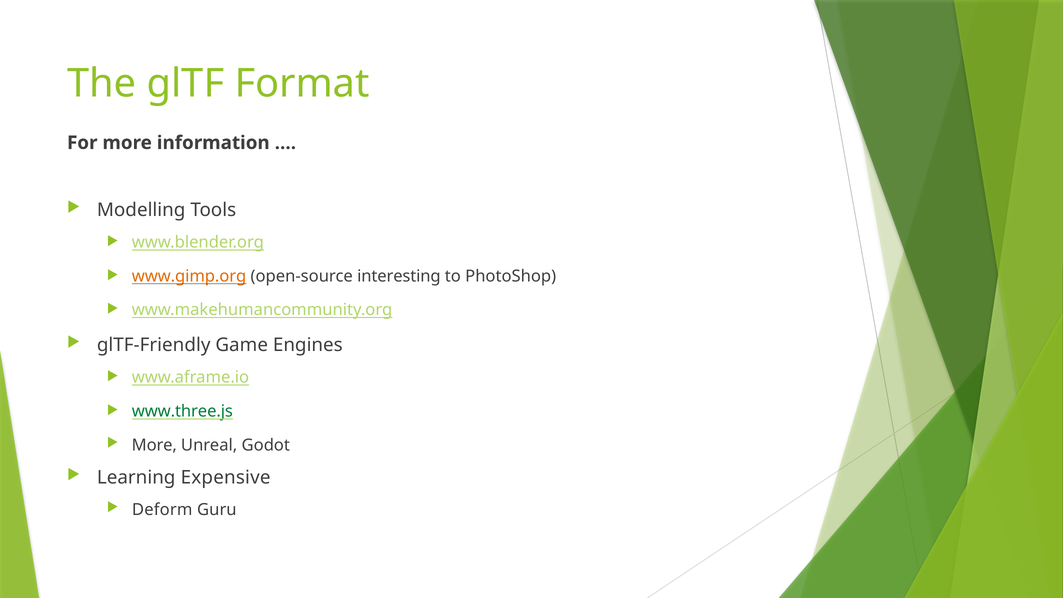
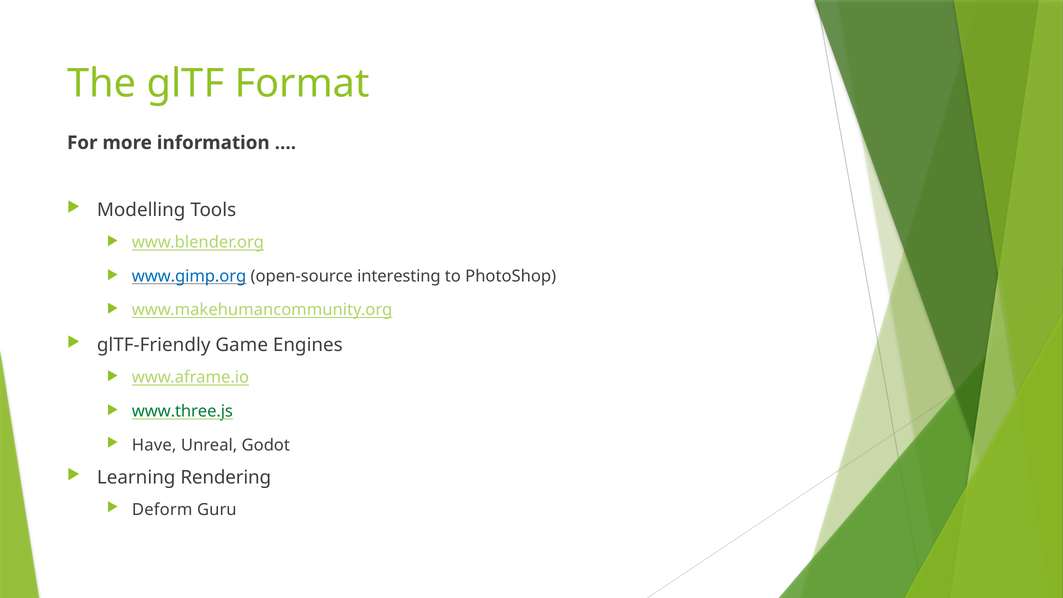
www.gimp.org colour: orange -> blue
More at (154, 445): More -> Have
Expensive: Expensive -> Rendering
